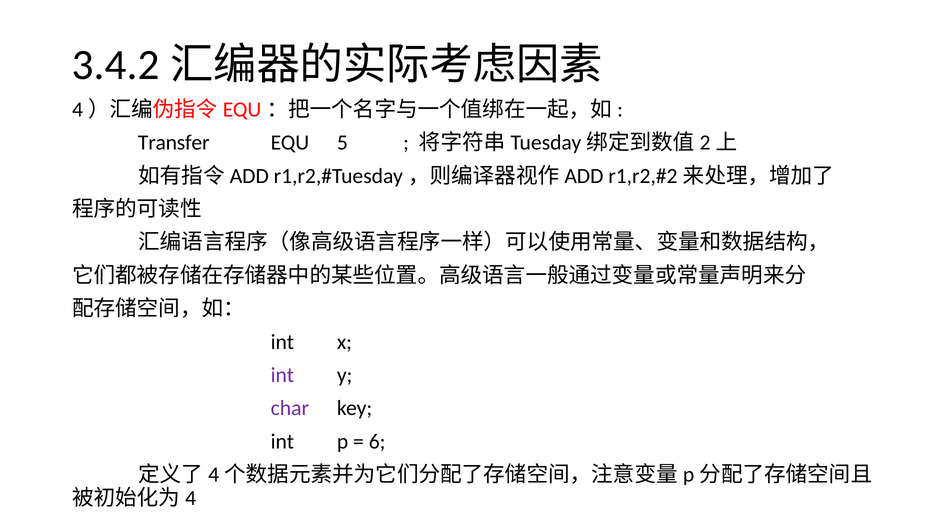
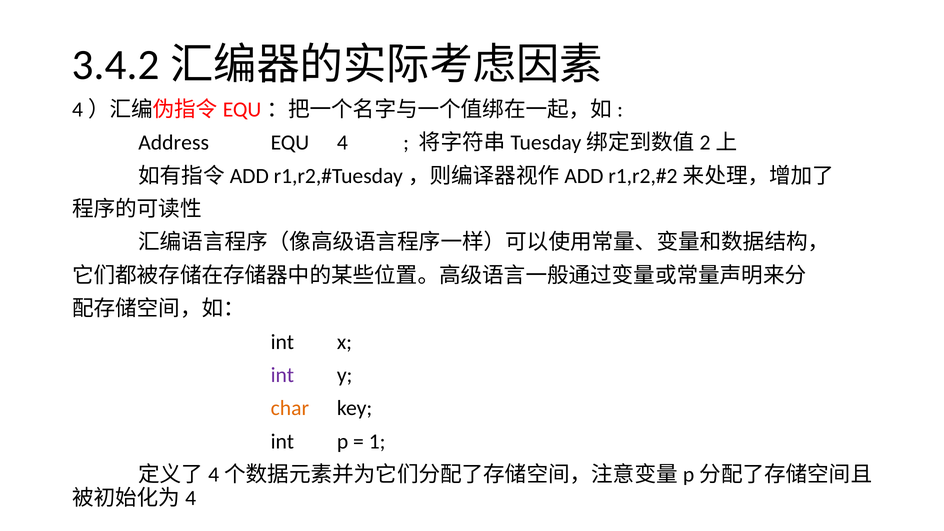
Transfer: Transfer -> Address
5: 5 -> 4
char colour: purple -> orange
6: 6 -> 1
